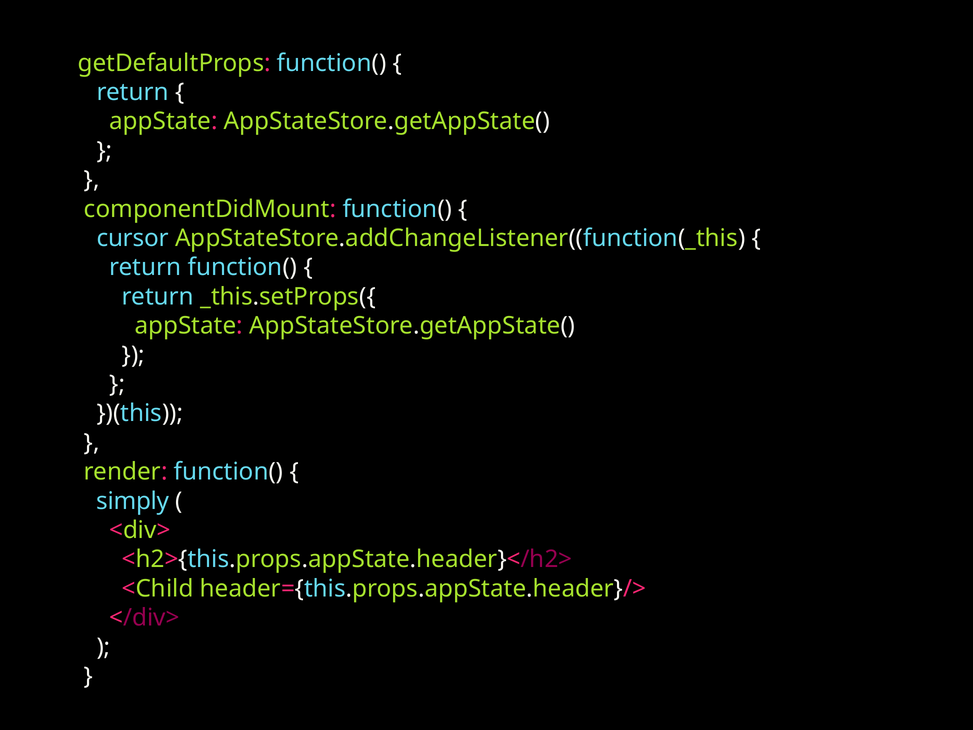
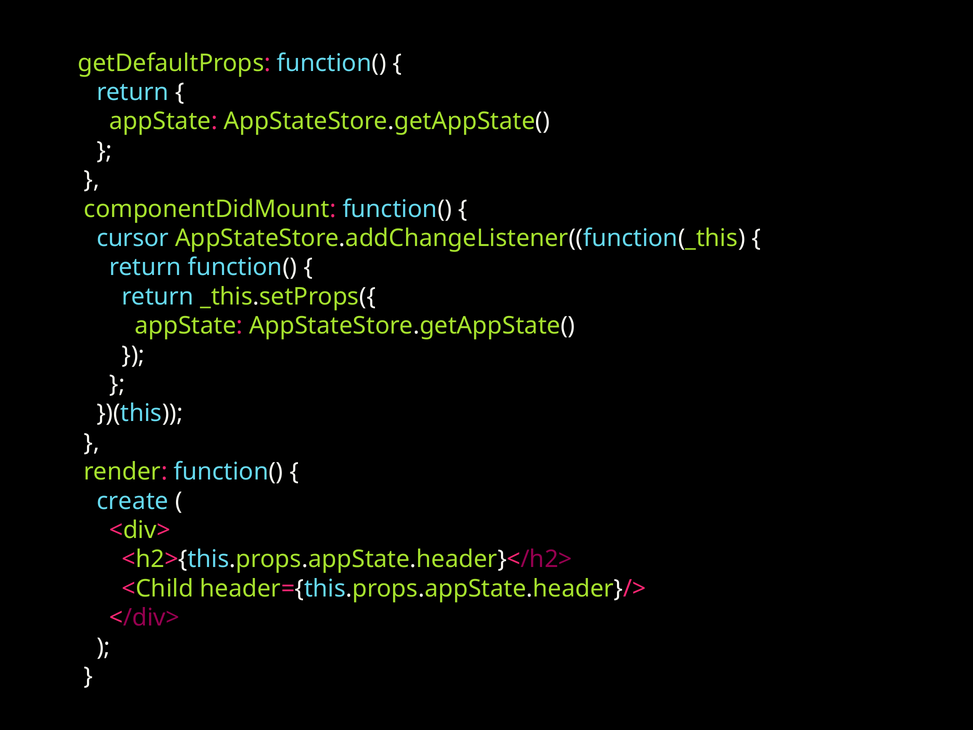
simply: simply -> create
